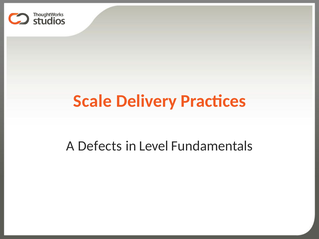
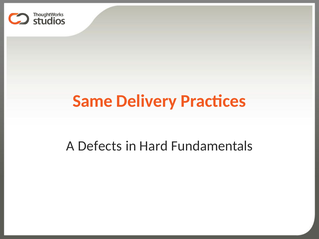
Scale: Scale -> Same
Level: Level -> Hard
